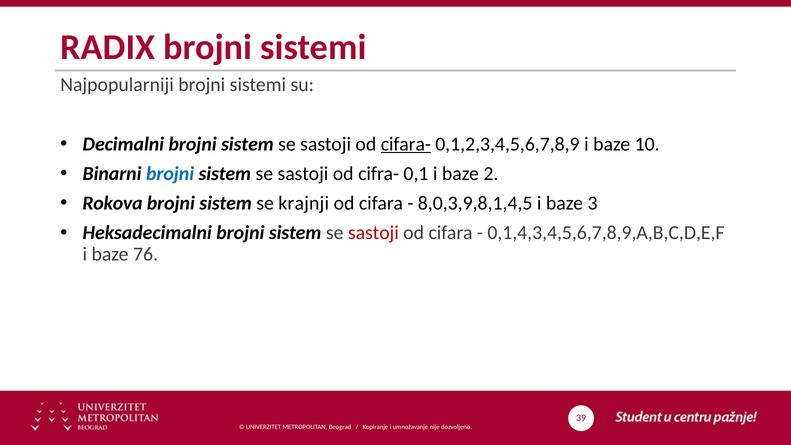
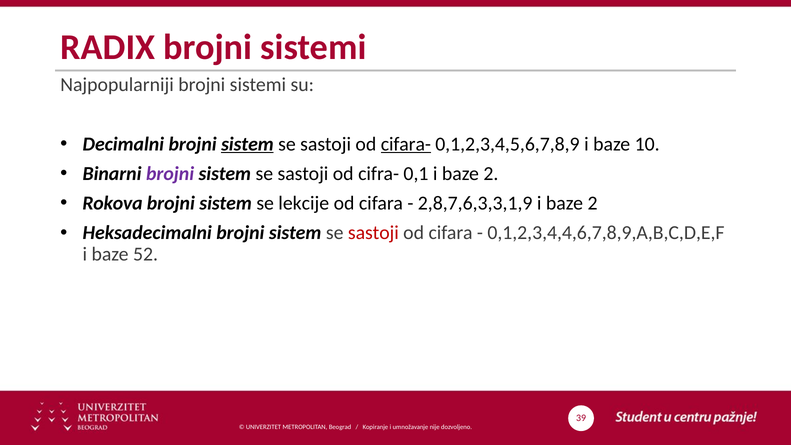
sistem at (247, 144) underline: none -> present
brojni at (170, 174) colour: blue -> purple
krajnji: krajnji -> lekcije
8,0,3,9,8,1,4,5: 8,0,3,9,8,1,4,5 -> 2,8,7,6,3,3,1,9
3 at (593, 203): 3 -> 2
0,1,4,3,4,5,6,7,8,9,A,B,C,D,E,F: 0,1,4,3,4,5,6,7,8,9,A,B,C,D,E,F -> 0,1,2,3,4,4,6,7,8,9,A,B,C,D,E,F
76: 76 -> 52
